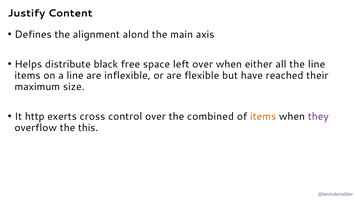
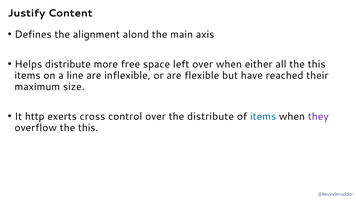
black: black -> more
all the line: line -> this
the combined: combined -> distribute
items at (263, 117) colour: orange -> blue
